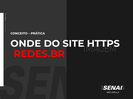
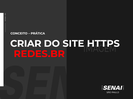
ONDE: ONDE -> CRIAR
